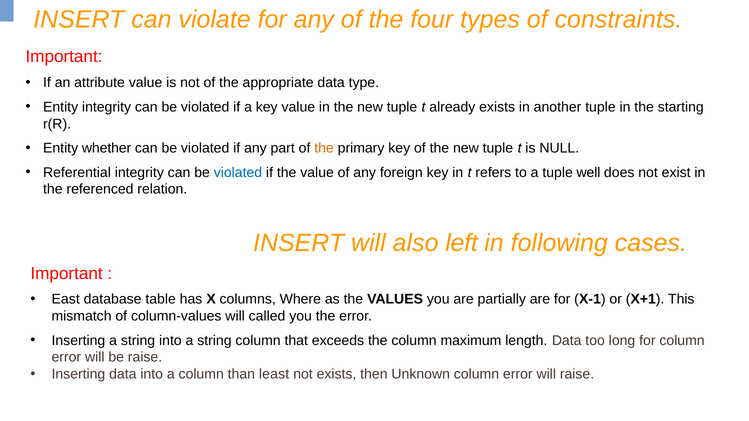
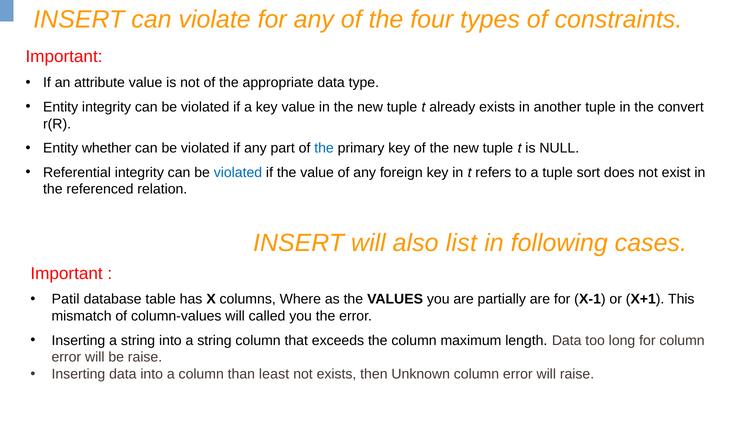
starting: starting -> convert
the at (324, 148) colour: orange -> blue
well: well -> sort
left: left -> list
East: East -> Patil
